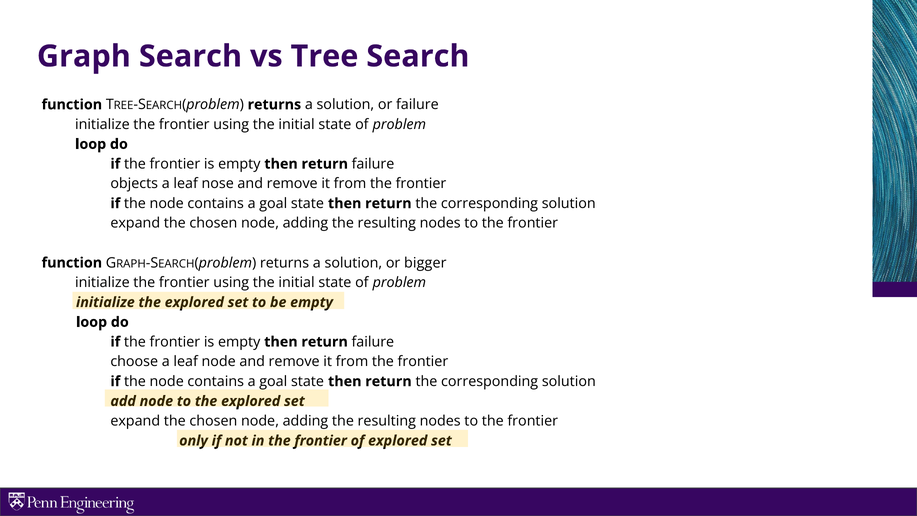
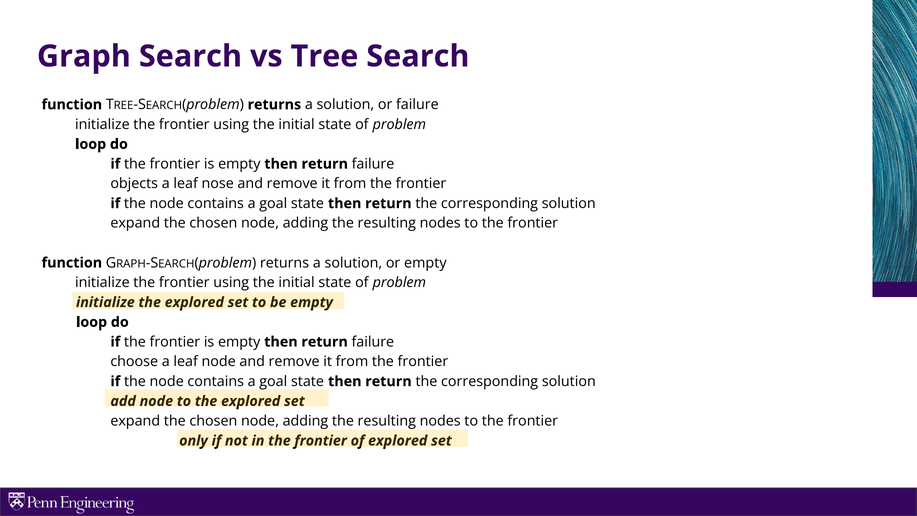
or bigger: bigger -> empty
